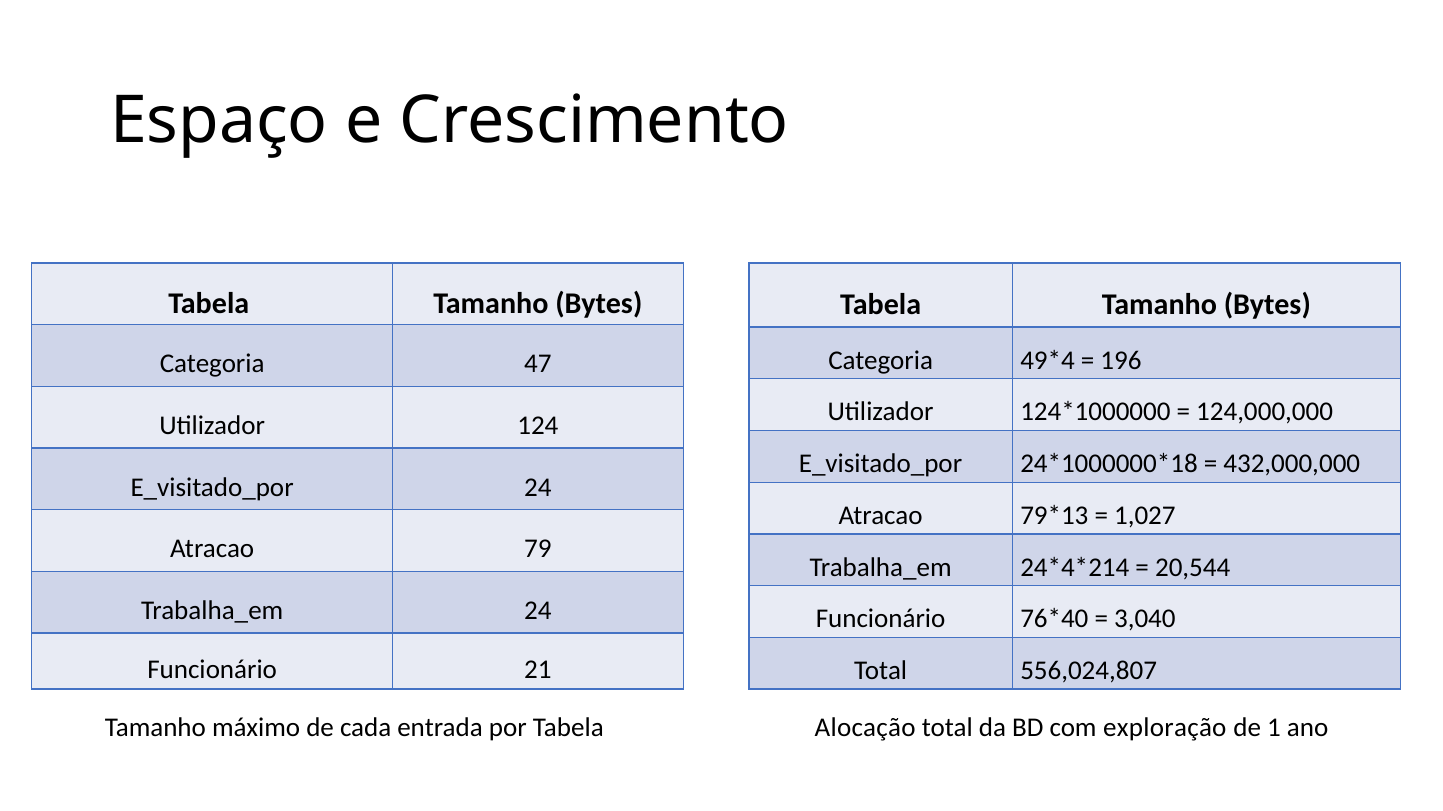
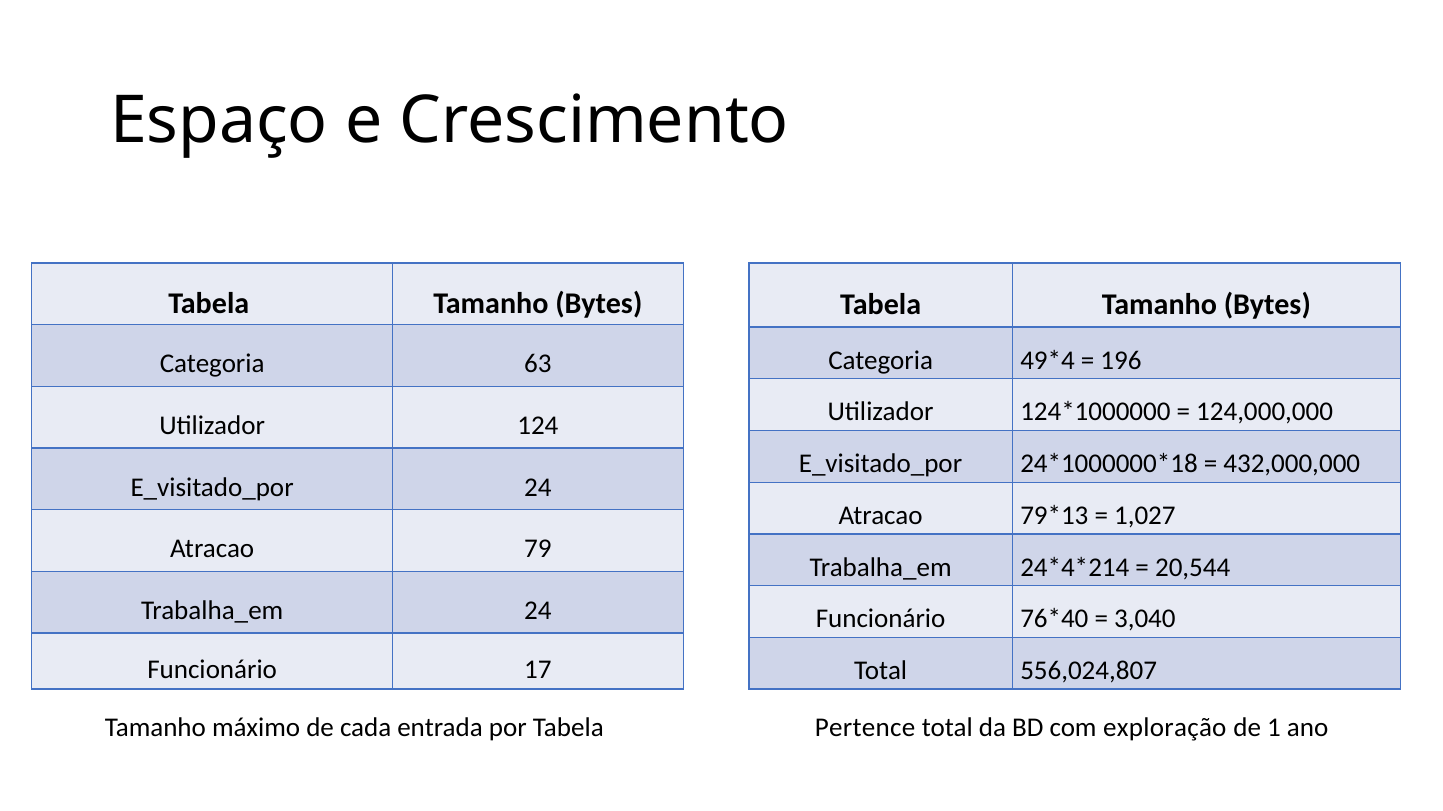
47: 47 -> 63
21: 21 -> 17
Alocação: Alocação -> Pertence
